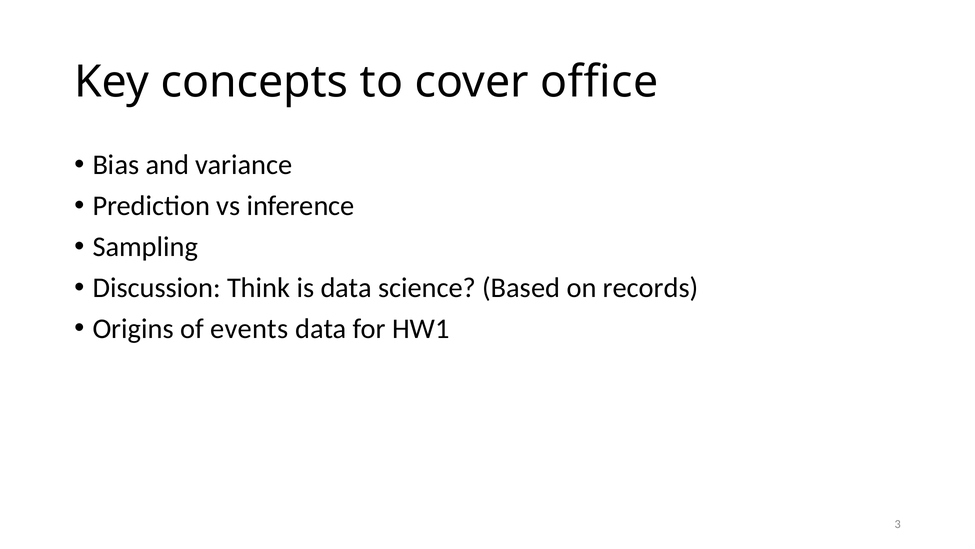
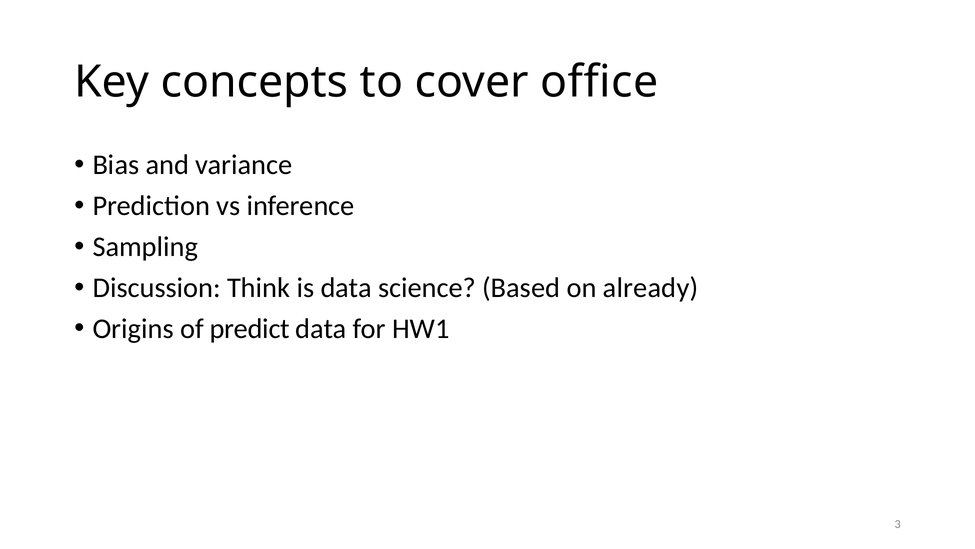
records: records -> already
events: events -> predict
